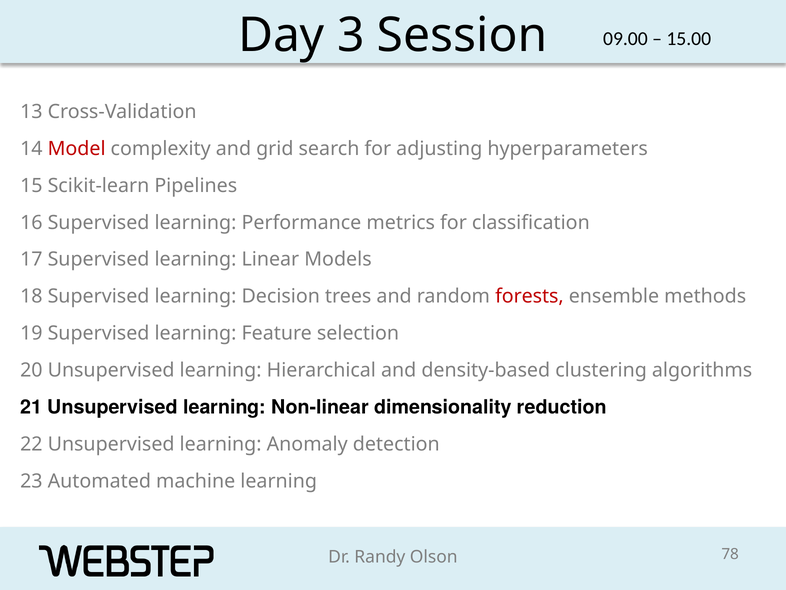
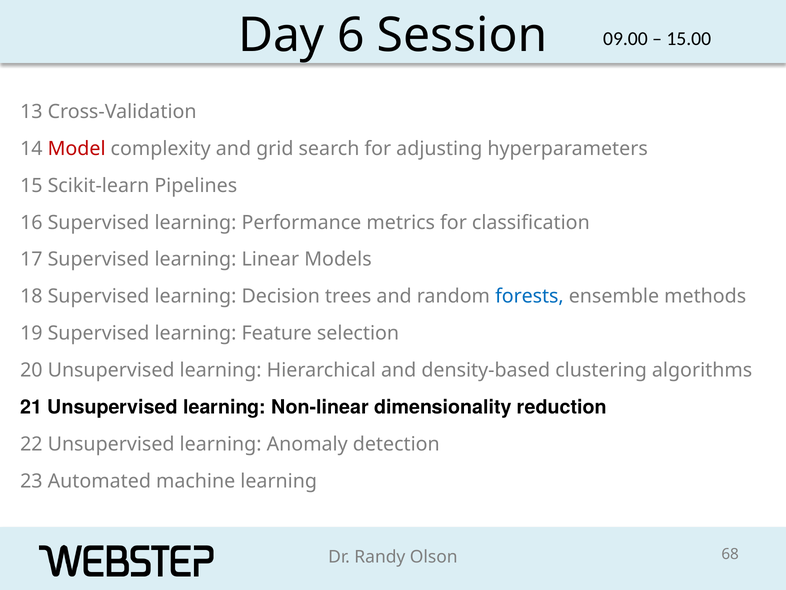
3: 3 -> 6
forests colour: red -> blue
78: 78 -> 68
